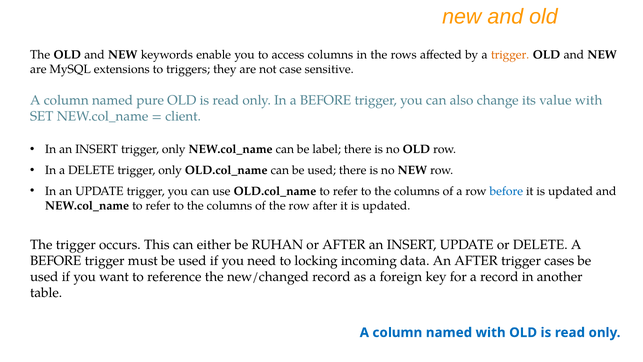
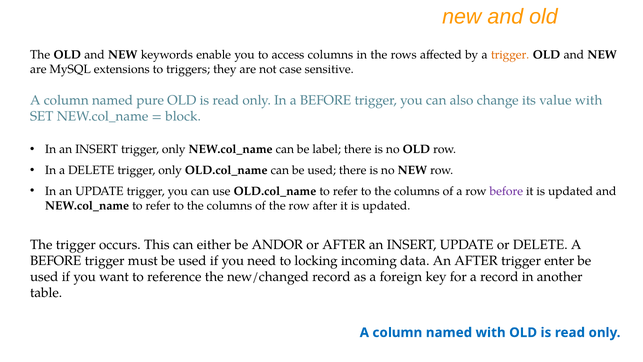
client: client -> block
before at (506, 191) colour: blue -> purple
RUHAN: RUHAN -> ANDOR
cases: cases -> enter
